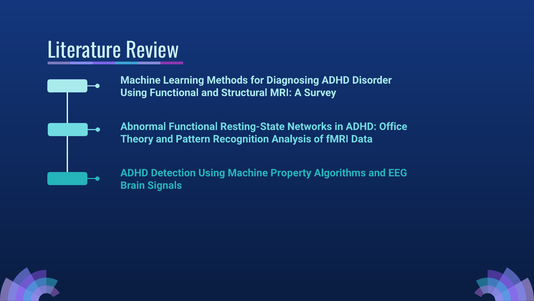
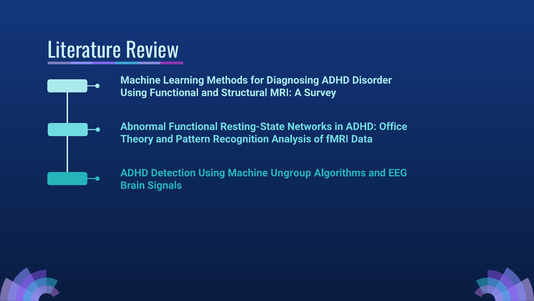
Property: Property -> Ungroup
